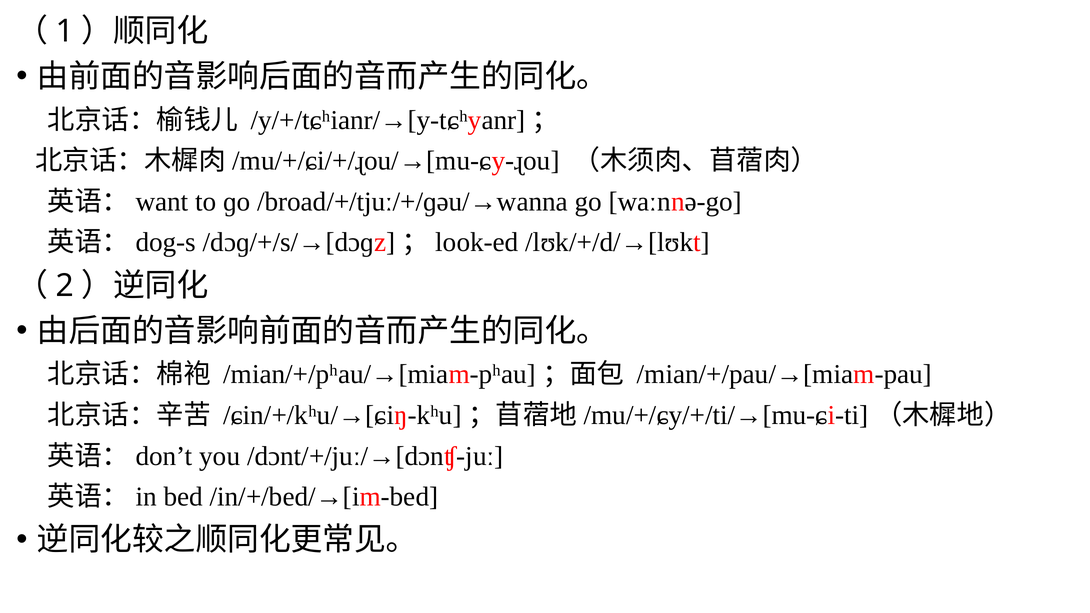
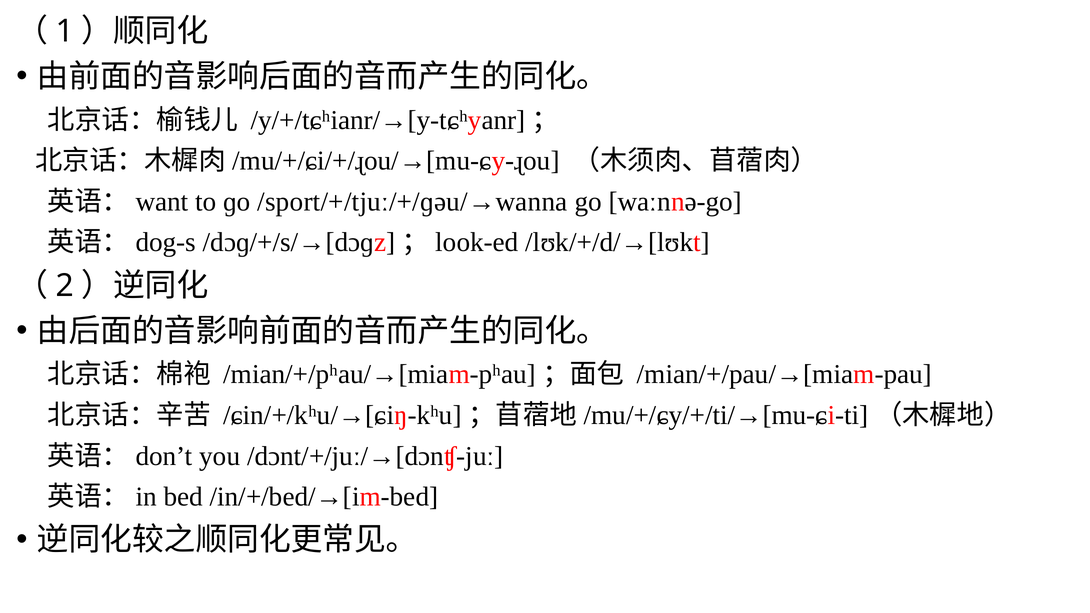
/broad/+/tjuː/+/ɡəu/→wanna: /broad/+/tjuː/+/ɡəu/→wanna -> /sport/+/tjuː/+/ɡəu/→wanna
